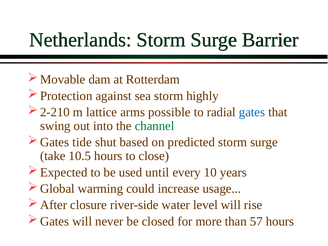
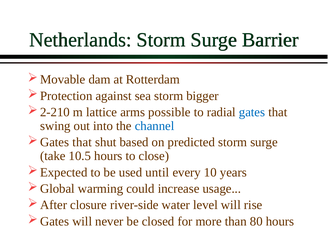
highly: highly -> bigger
channel colour: green -> blue
tide at (82, 142): tide -> that
57: 57 -> 80
